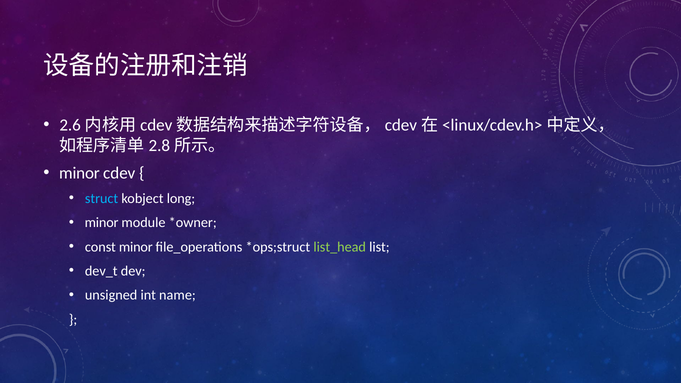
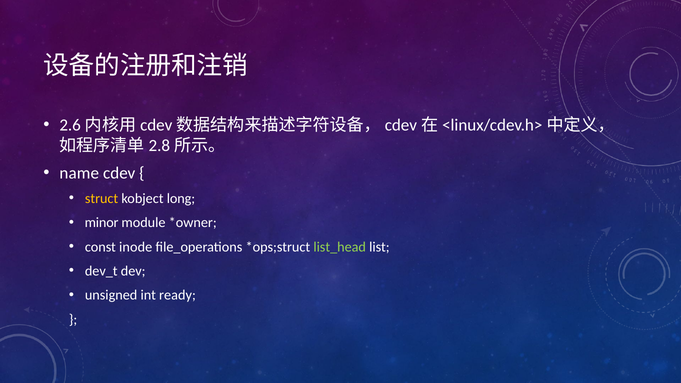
minor at (79, 173): minor -> name
struct colour: light blue -> yellow
const minor: minor -> inode
name: name -> ready
